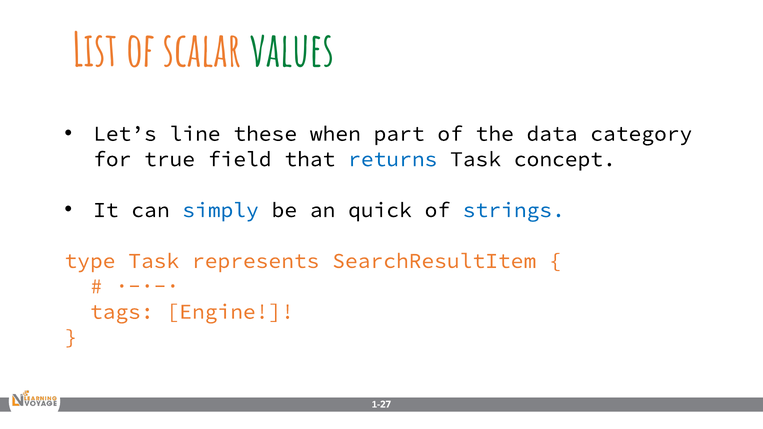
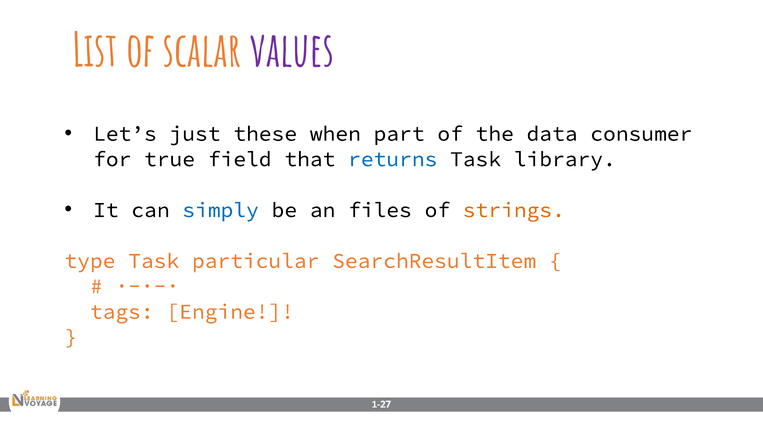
values colour: green -> purple
line: line -> just
category: category -> consumer
concept: concept -> library
quick: quick -> files
strings colour: blue -> orange
represents: represents -> particular
